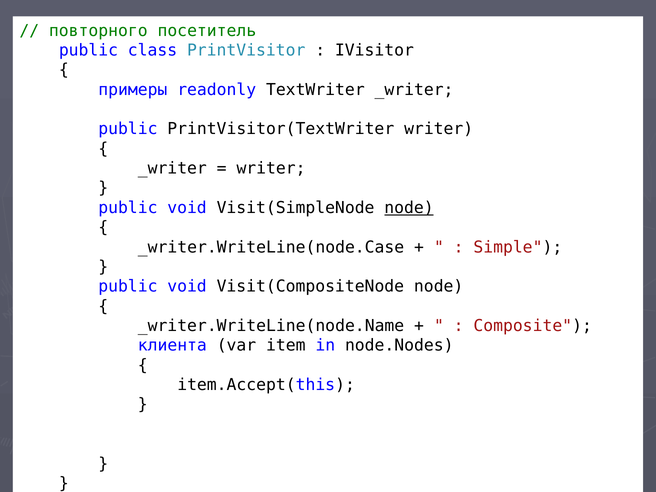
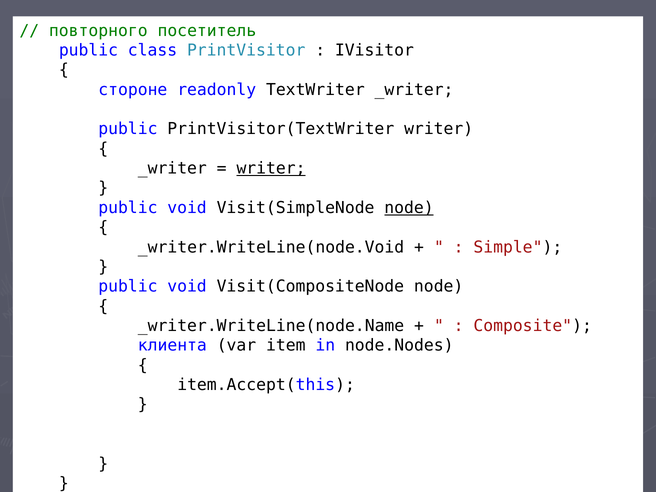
примеры: примеры -> стороне
writer at (271, 168) underline: none -> present
_writer.WriteLine(node.Case: _writer.WriteLine(node.Case -> _writer.WriteLine(node.Void
